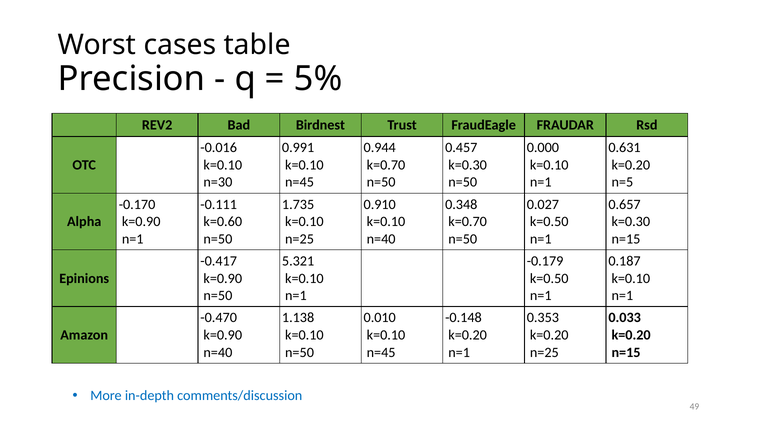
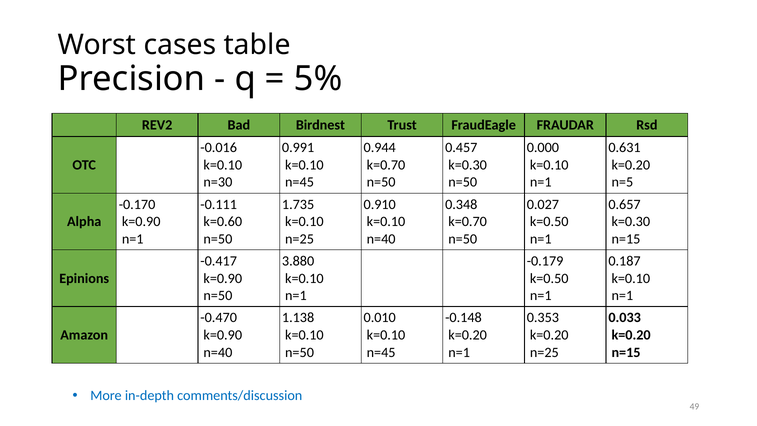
5.321: 5.321 -> 3.880
